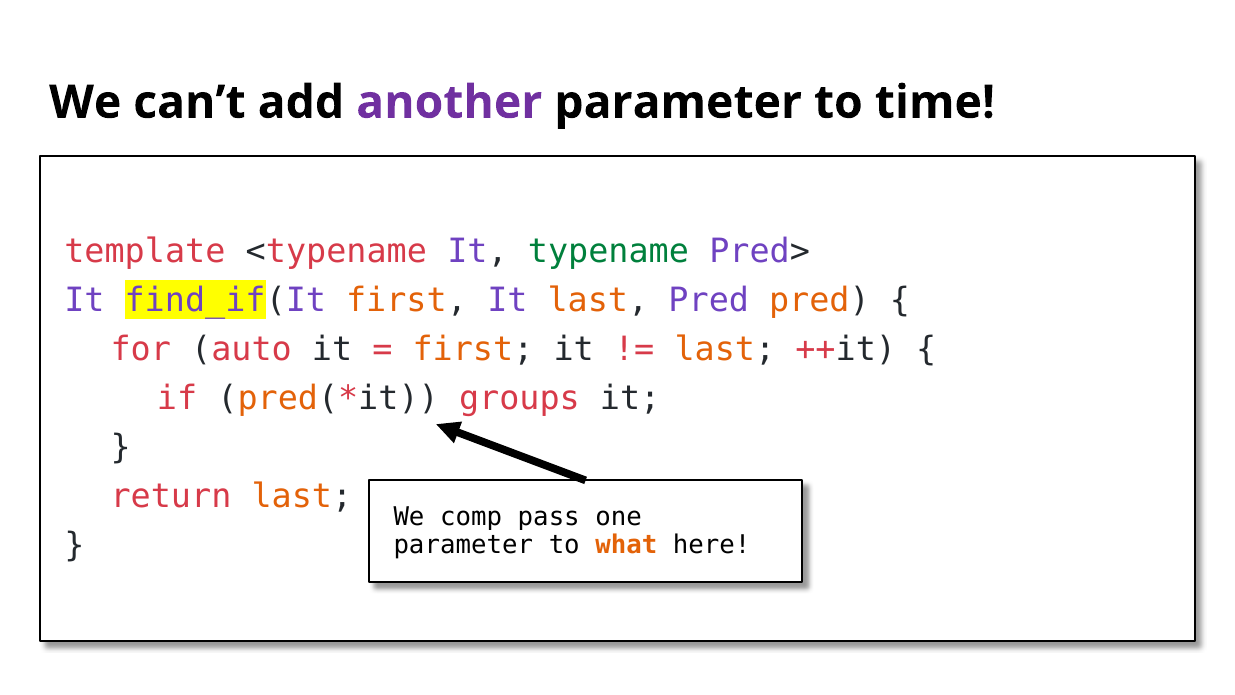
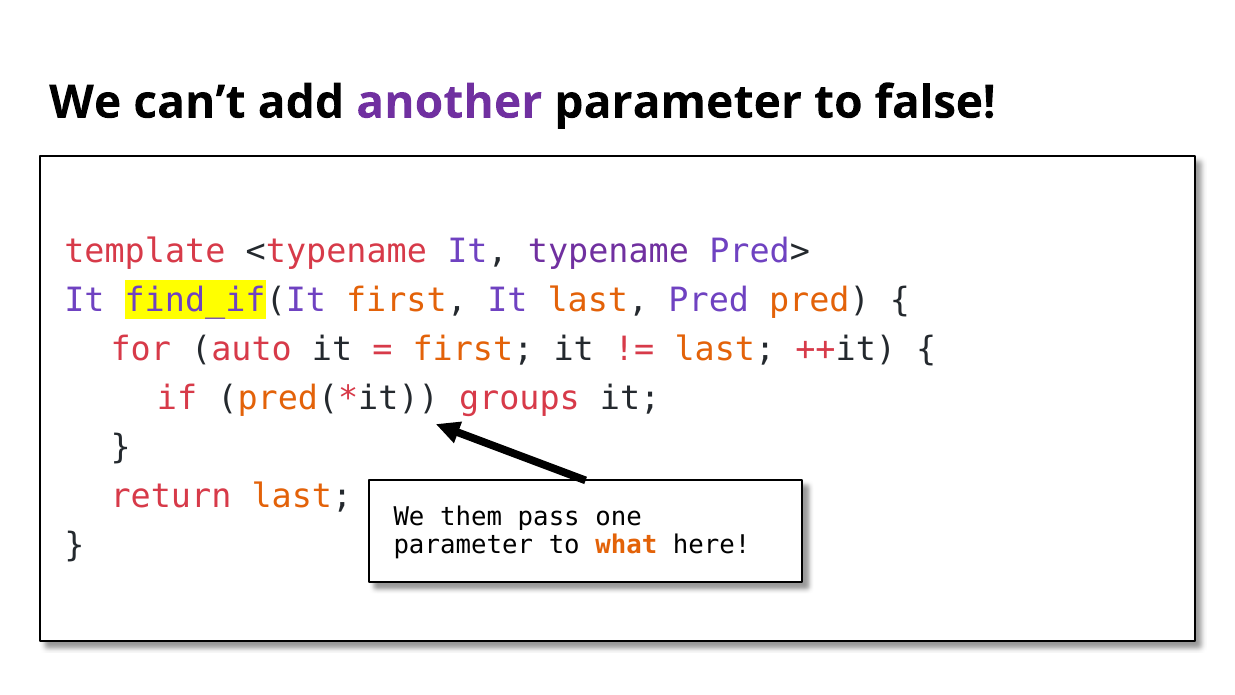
time: time -> false
typename colour: green -> purple
comp: comp -> them
